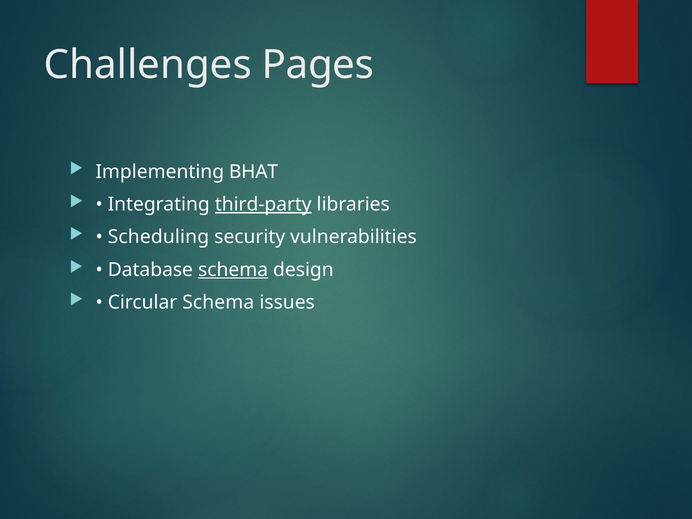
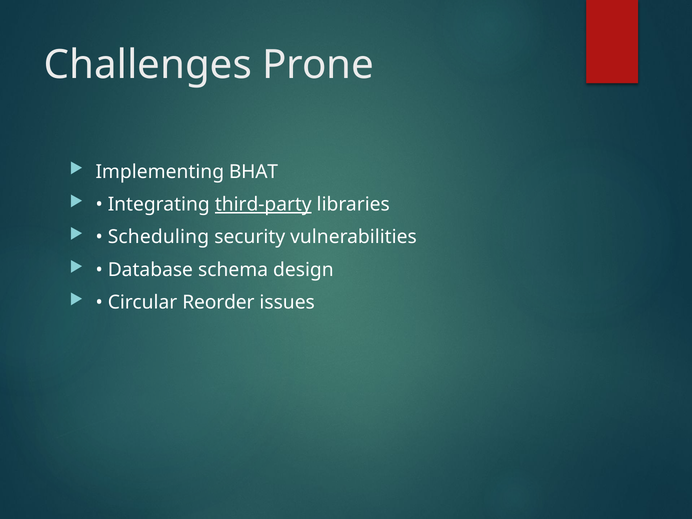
Pages: Pages -> Prone
schema at (233, 270) underline: present -> none
Circular Schema: Schema -> Reorder
